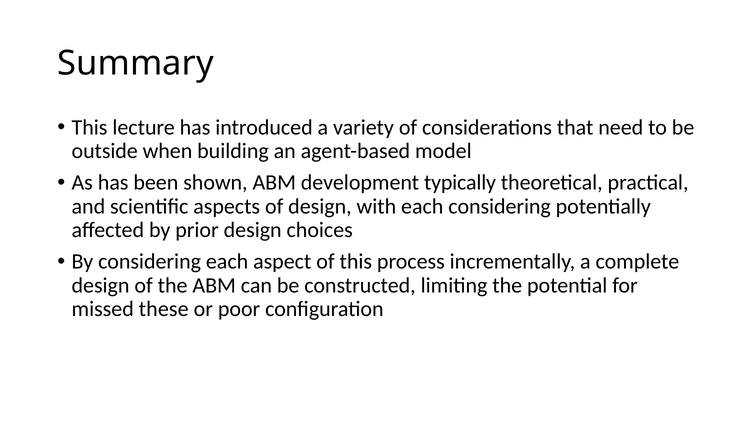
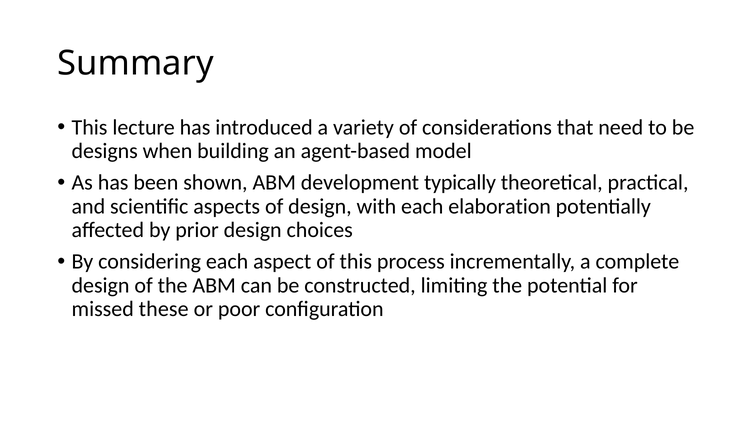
outside: outside -> designs
each considering: considering -> elaboration
